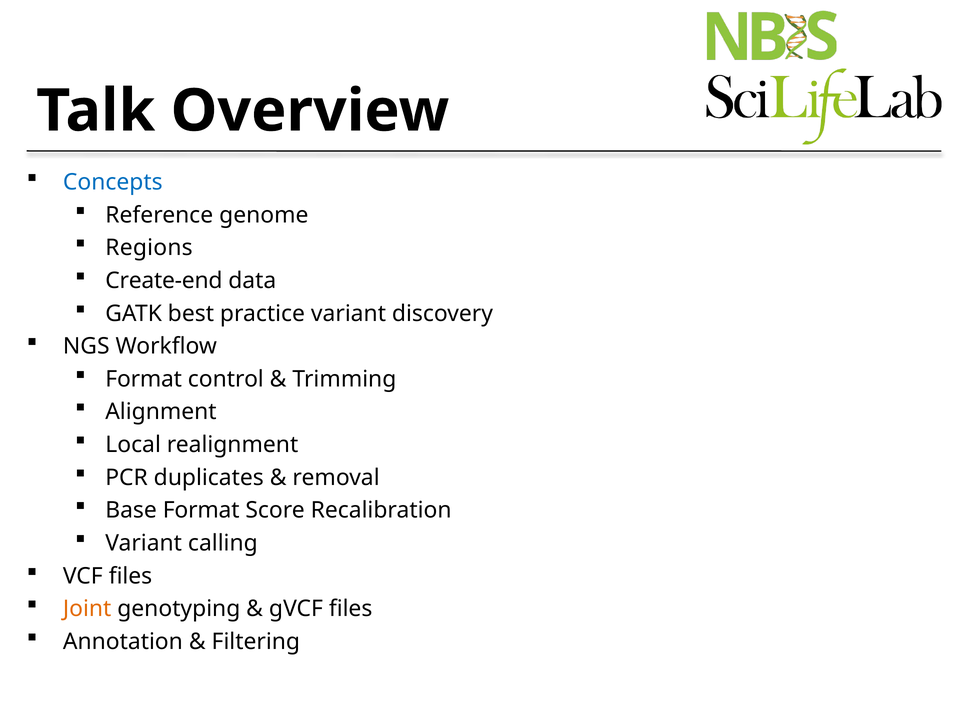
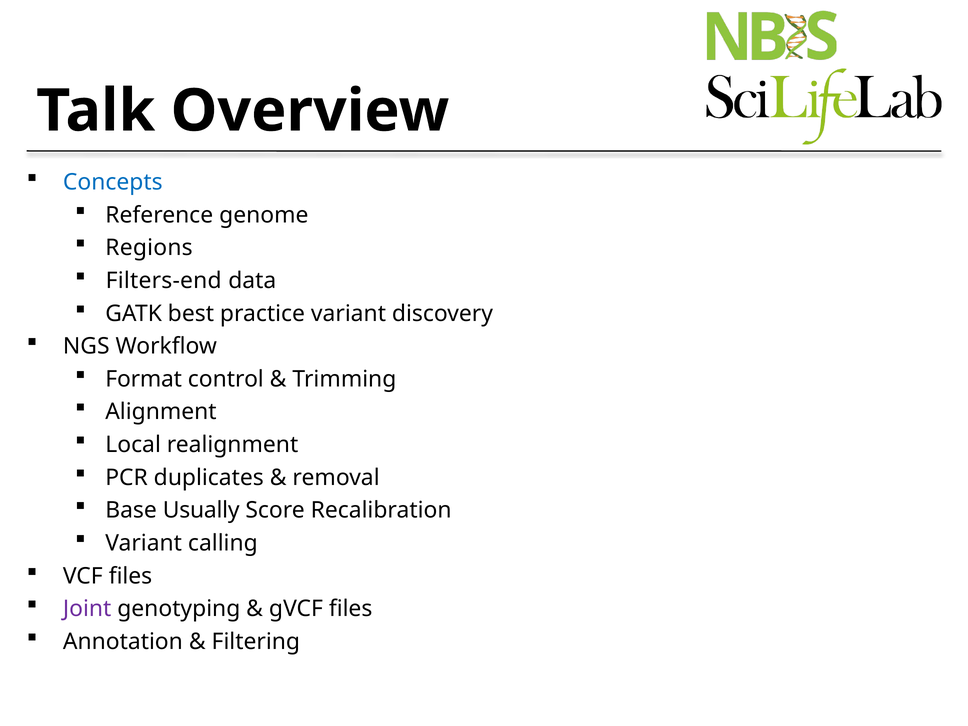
Create-end: Create-end -> Filters-end
Base Format: Format -> Usually
Joint colour: orange -> purple
